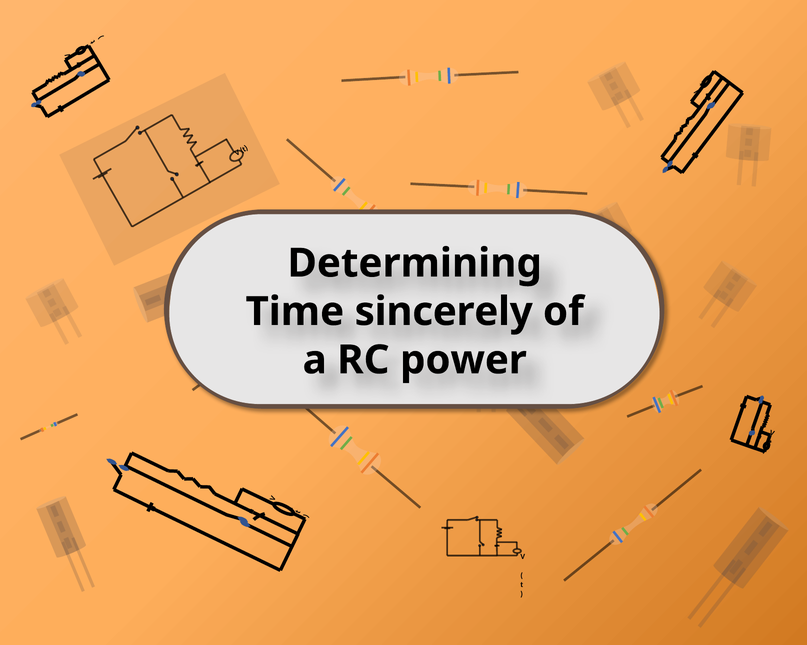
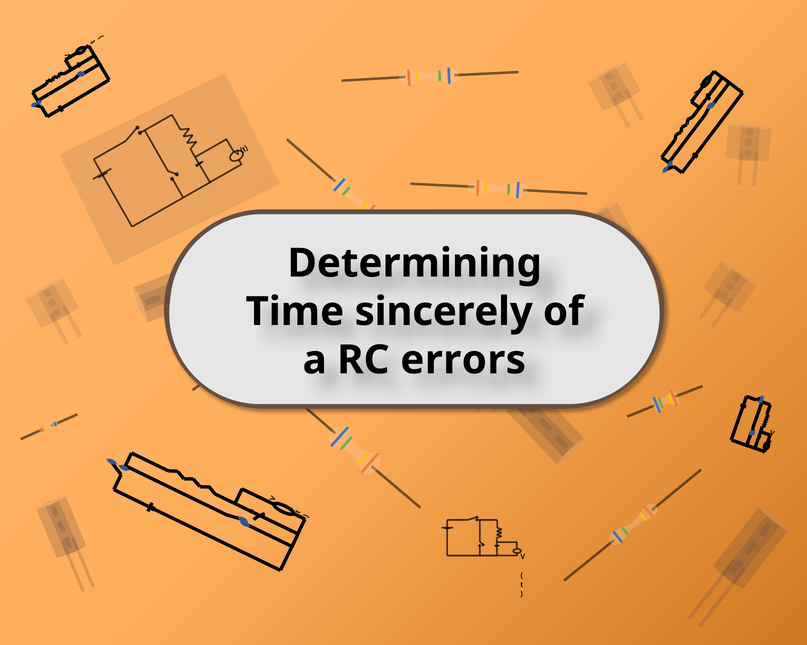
power: power -> errors
